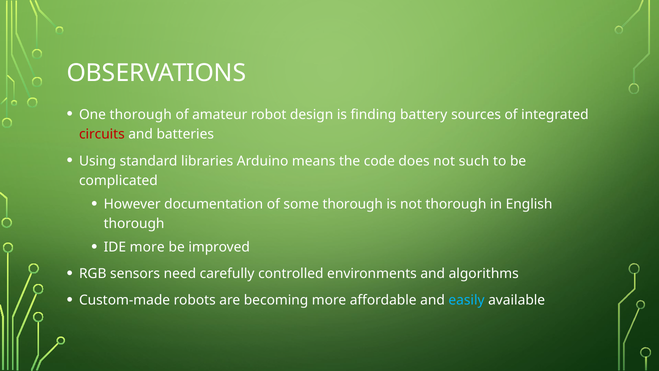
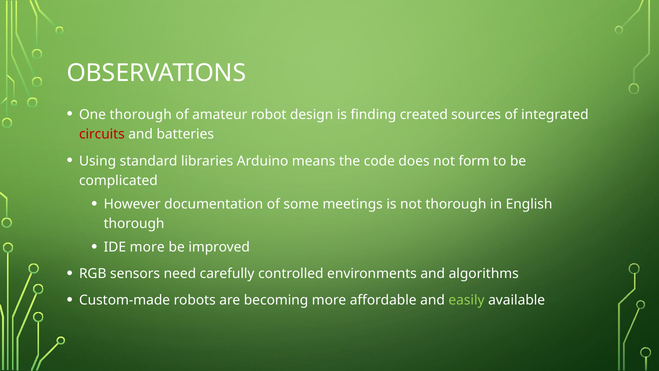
battery: battery -> created
such: such -> form
some thorough: thorough -> meetings
easily colour: light blue -> light green
